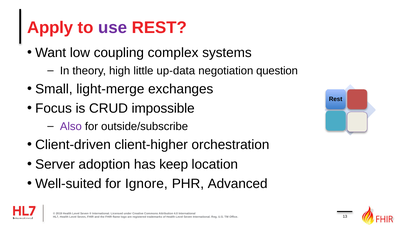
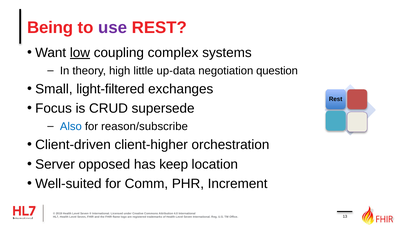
Apply: Apply -> Being
low underline: none -> present
light-merge: light-merge -> light-filtered
impossible: impossible -> supersede
Also colour: purple -> blue
outside/subscribe: outside/subscribe -> reason/subscribe
adoption: adoption -> opposed
Ignore: Ignore -> Comm
Advanced: Advanced -> Increment
